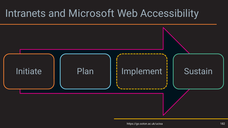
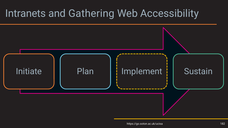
Microsoft: Microsoft -> Gathering
